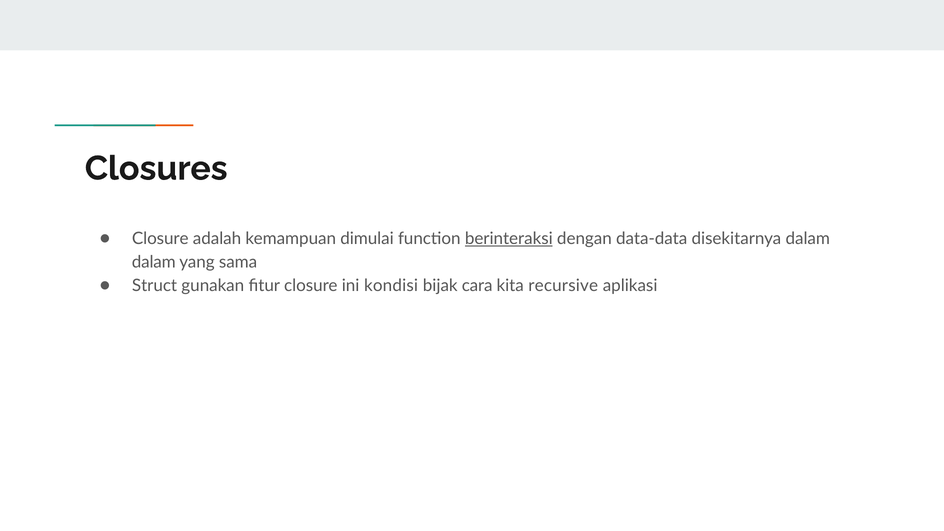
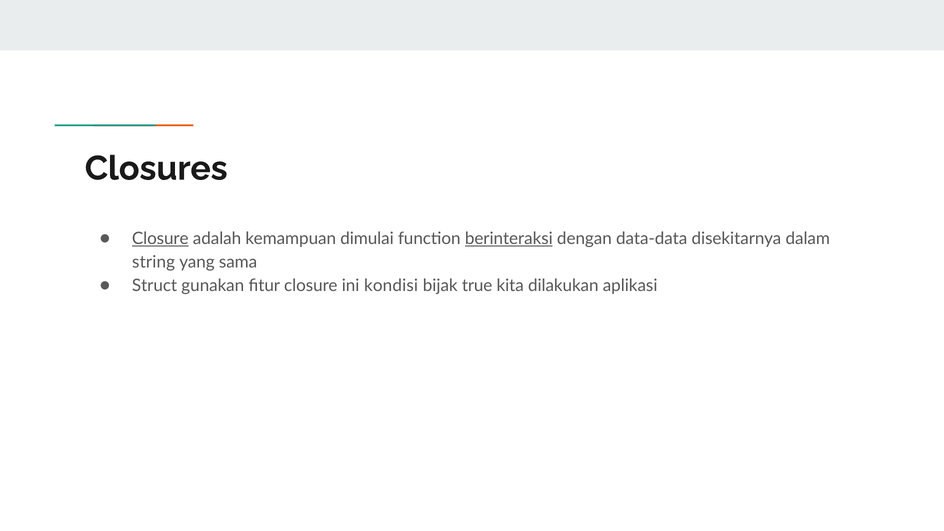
Closure at (160, 239) underline: none -> present
dalam at (154, 262): dalam -> string
cara: cara -> true
recursive: recursive -> dilakukan
